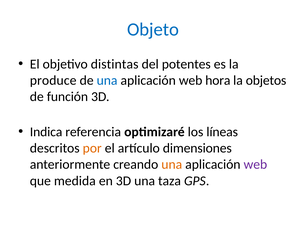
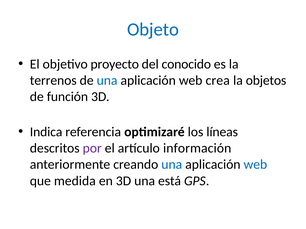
distintas: distintas -> proyecto
potentes: potentes -> conocido
produce: produce -> terrenos
hora: hora -> crea
por colour: orange -> purple
dimensiones: dimensiones -> información
una at (172, 165) colour: orange -> blue
web at (255, 165) colour: purple -> blue
taza: taza -> está
